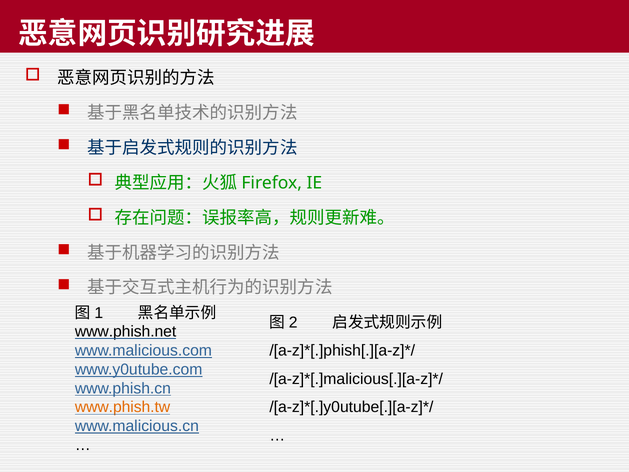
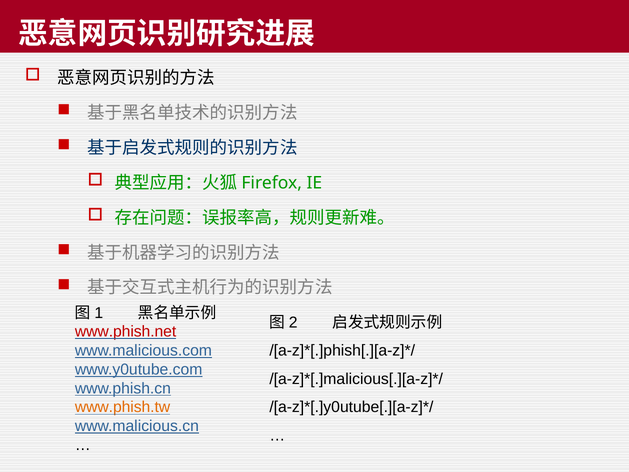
www.phish.net colour: black -> red
